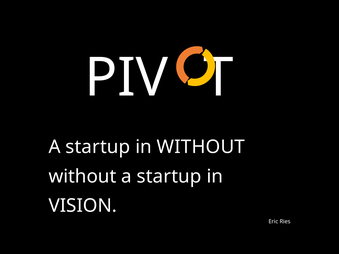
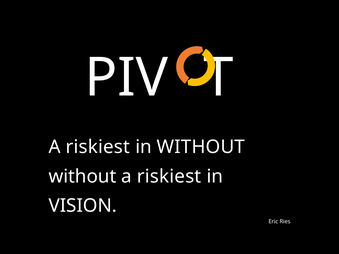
startup at (98, 147): startup -> riskiest
without a startup: startup -> riskiest
